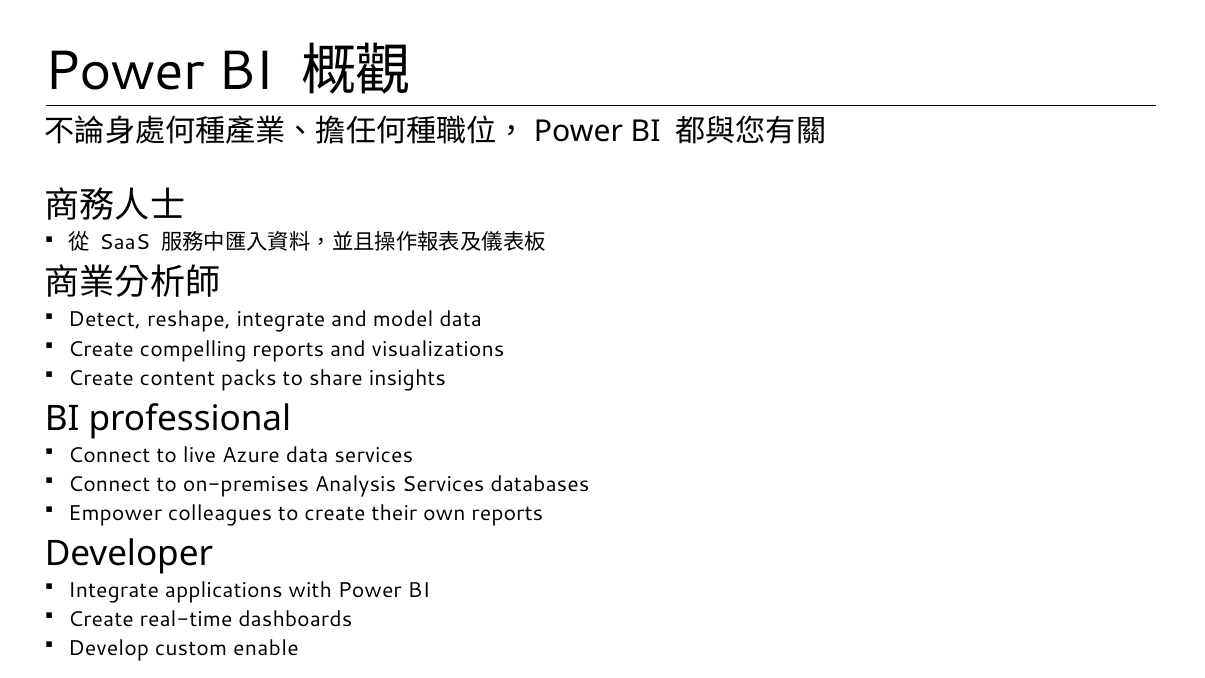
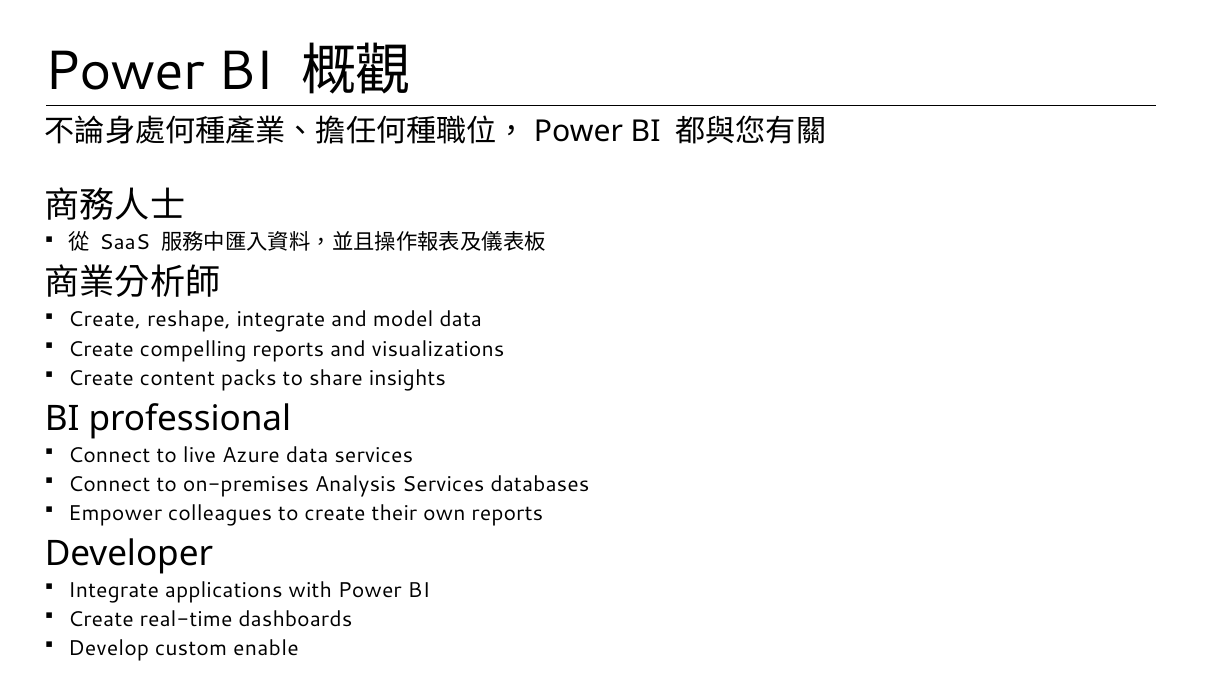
Detect at (105, 320): Detect -> Create
